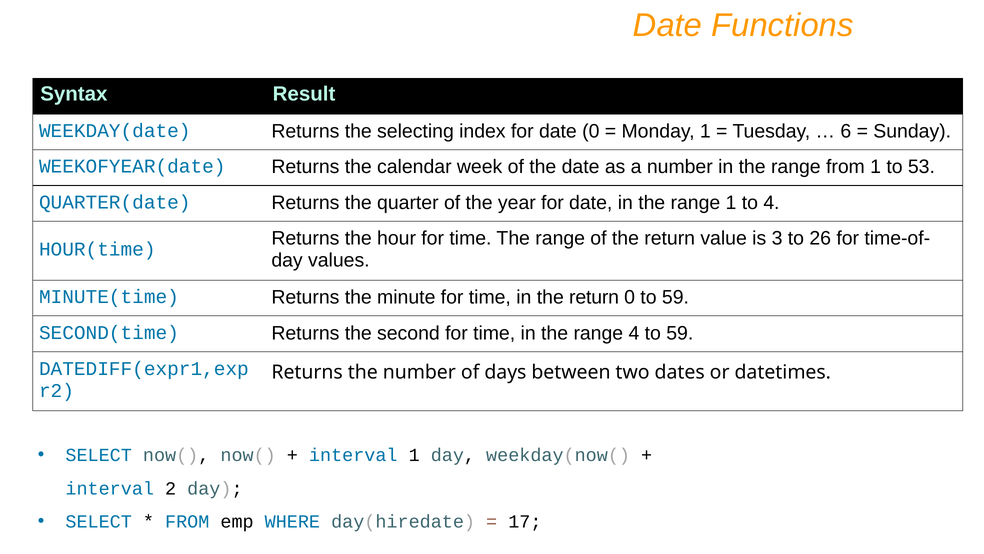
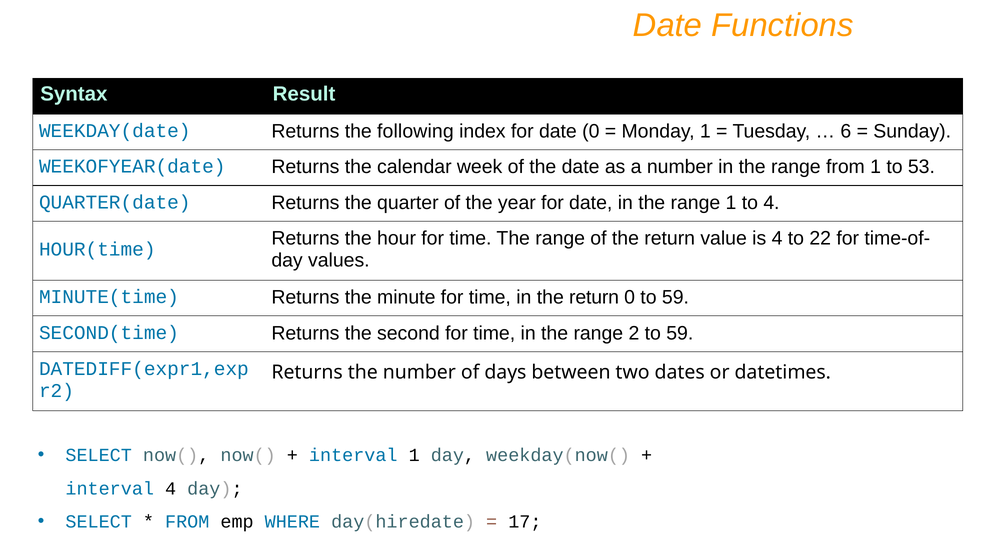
selecting: selecting -> following
is 3: 3 -> 4
26: 26 -> 22
range 4: 4 -> 2
interval 2: 2 -> 4
